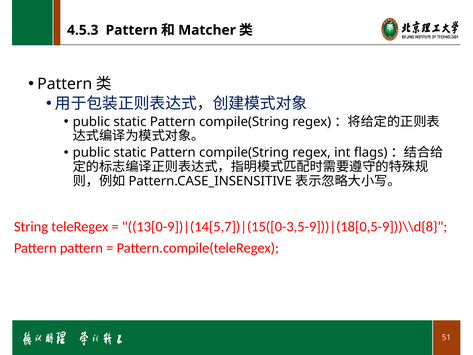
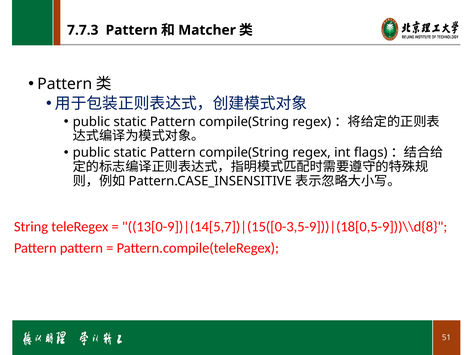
4.5.3: 4.5.3 -> 7.7.3
